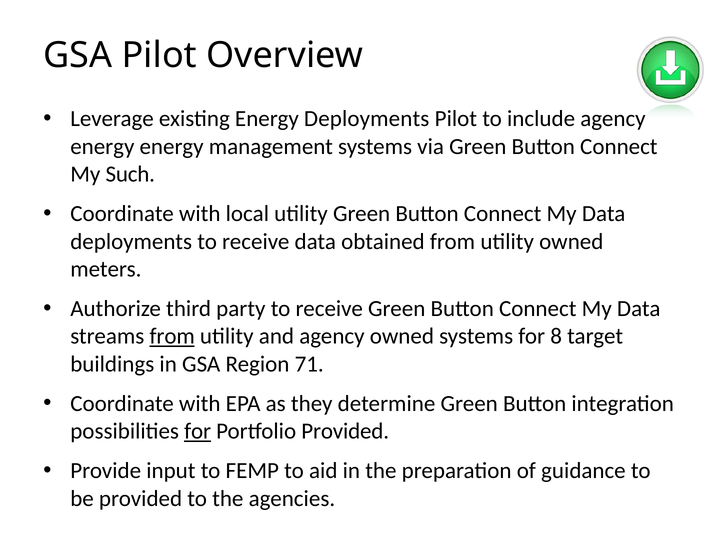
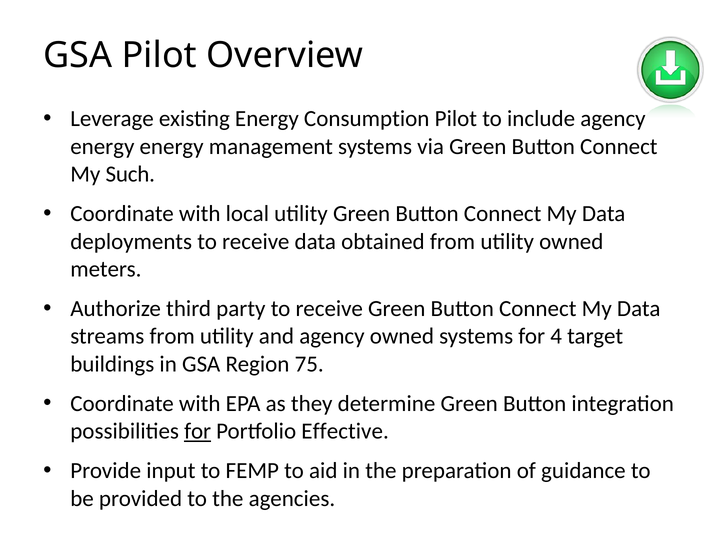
Energy Deployments: Deployments -> Consumption
from at (172, 336) underline: present -> none
8: 8 -> 4
71: 71 -> 75
Portfolio Provided: Provided -> Effective
